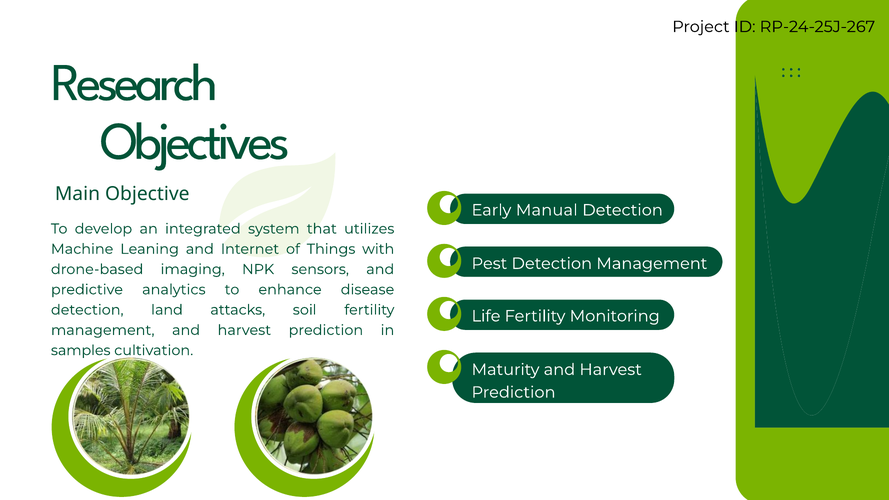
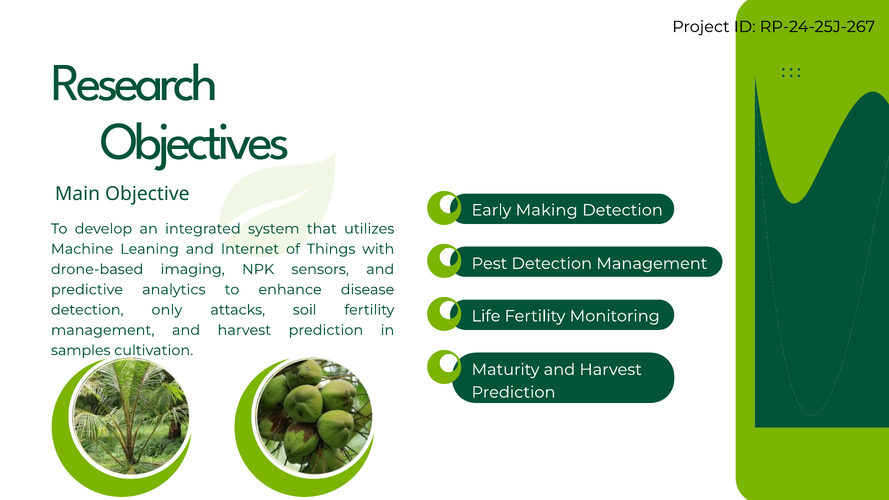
Manual: Manual -> Making
land: land -> only
